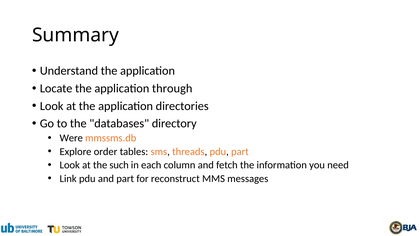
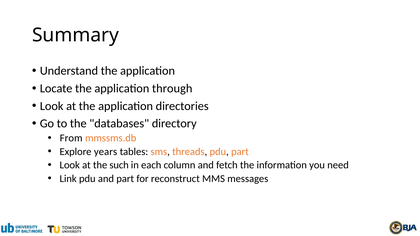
Were: Were -> From
order: order -> years
